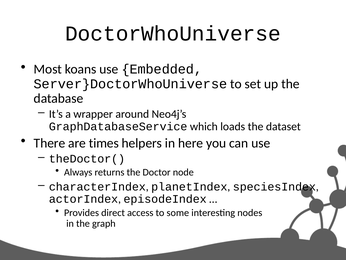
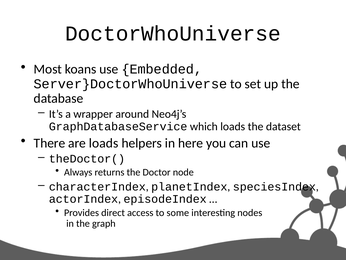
are times: times -> loads
